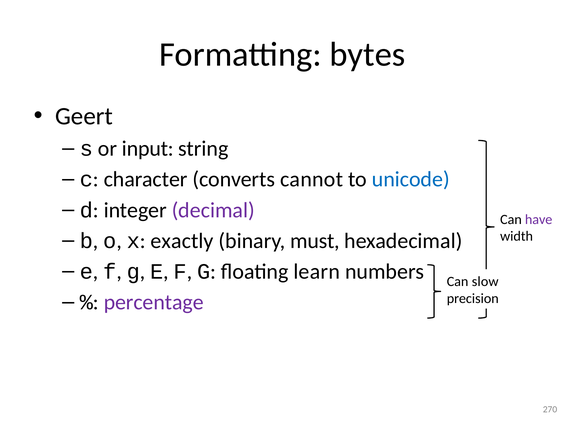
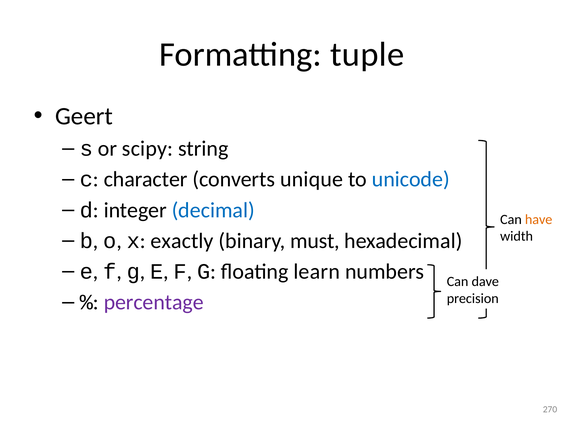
bytes: bytes -> tuple
input: input -> scipy
cannot: cannot -> unique
decimal colour: purple -> blue
have colour: purple -> orange
slow: slow -> dave
